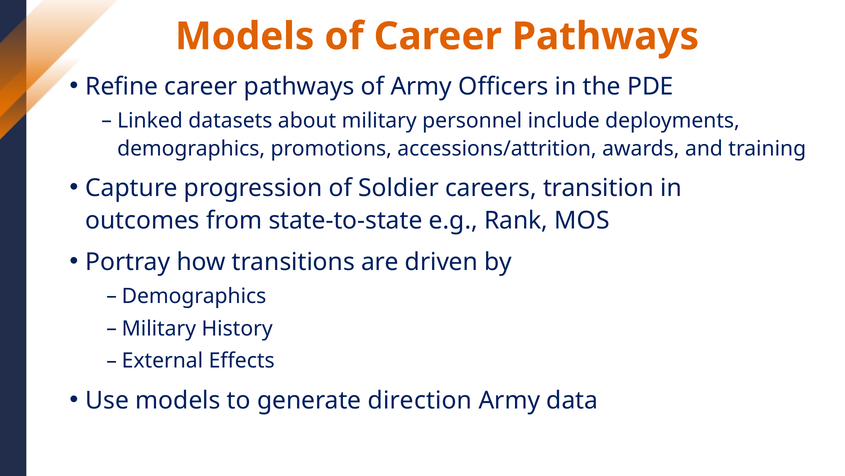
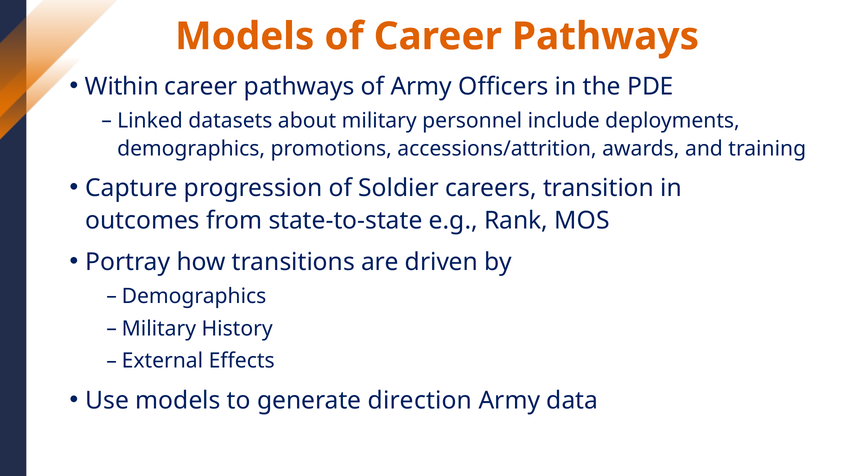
Refine: Refine -> Within
